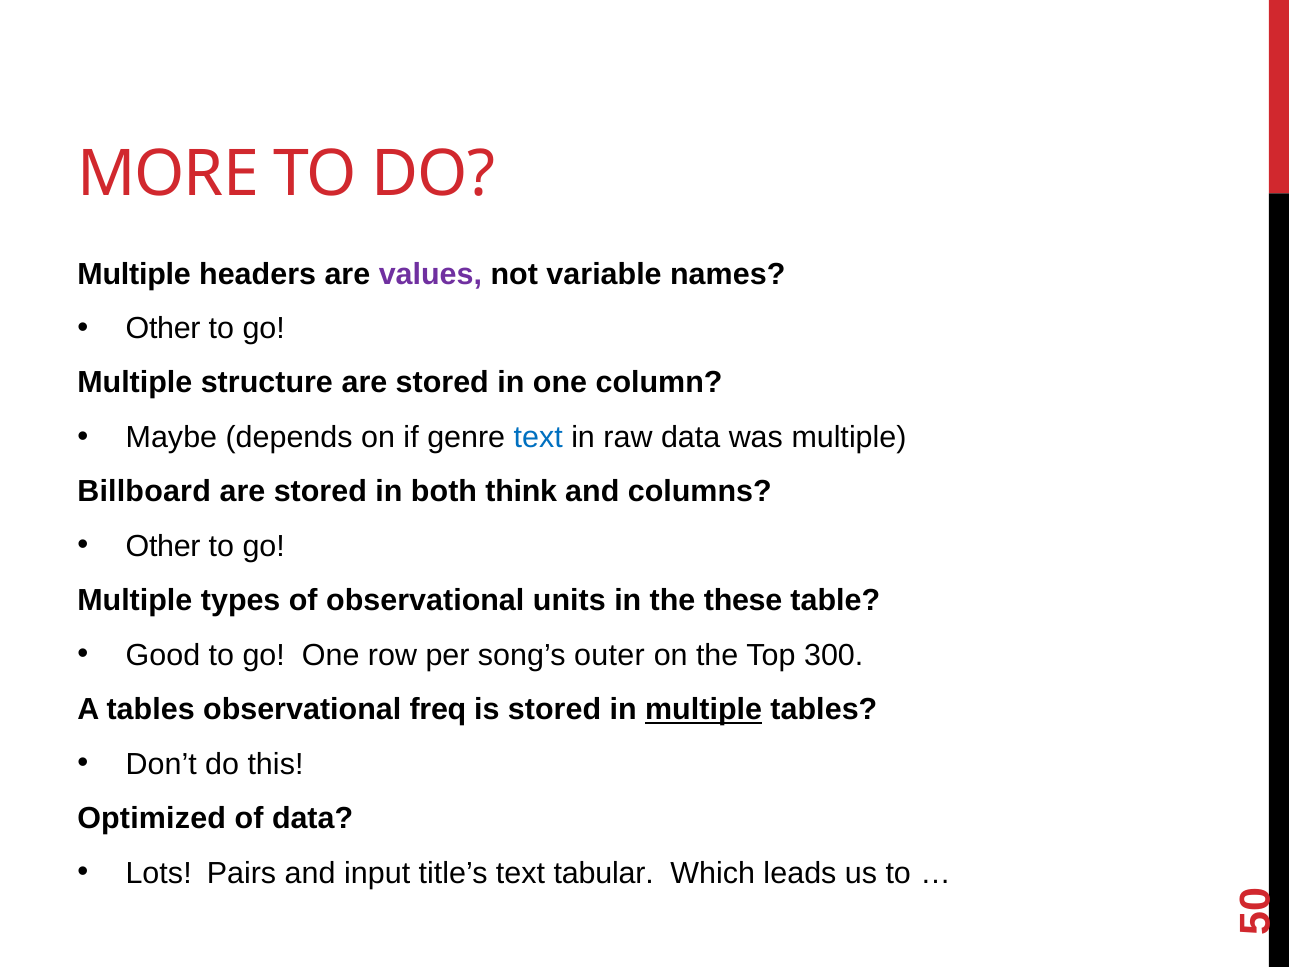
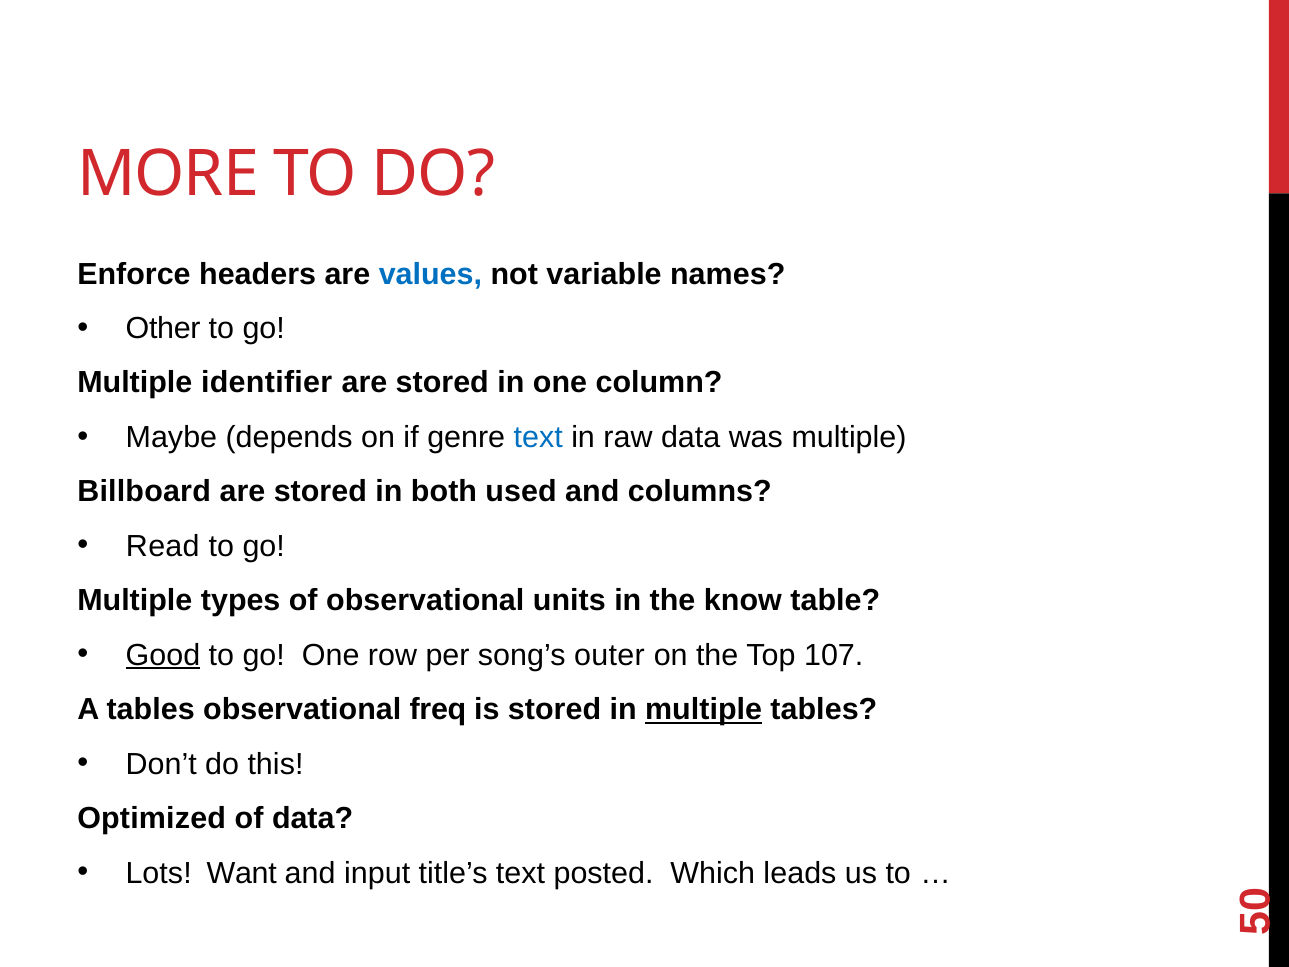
Multiple at (134, 274): Multiple -> Enforce
values colour: purple -> blue
structure: structure -> identifier
think: think -> used
Other at (163, 546): Other -> Read
these: these -> know
Good underline: none -> present
300: 300 -> 107
Pairs: Pairs -> Want
tabular: tabular -> posted
